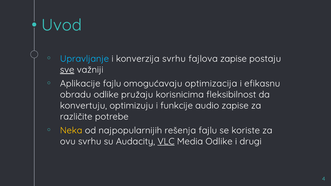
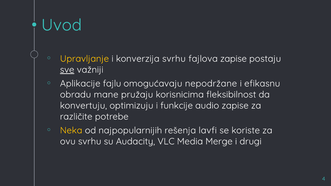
Upravljanje colour: light blue -> yellow
optimizacija: optimizacija -> nepodržane
obradu odlike: odlike -> mane
rešenja fajlu: fajlu -> lavfi
VLC underline: present -> none
Media Odlike: Odlike -> Merge
